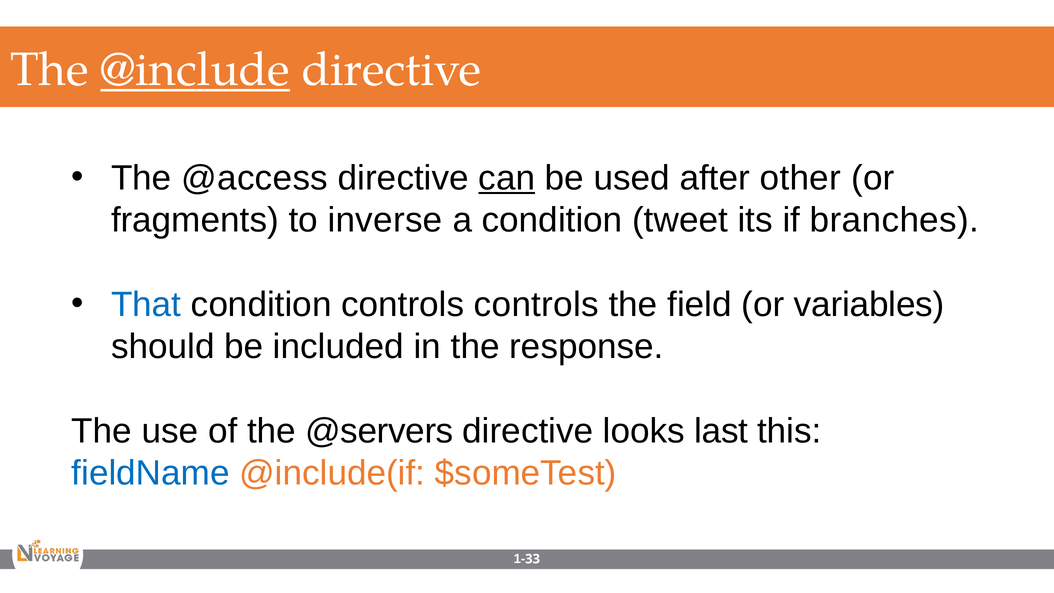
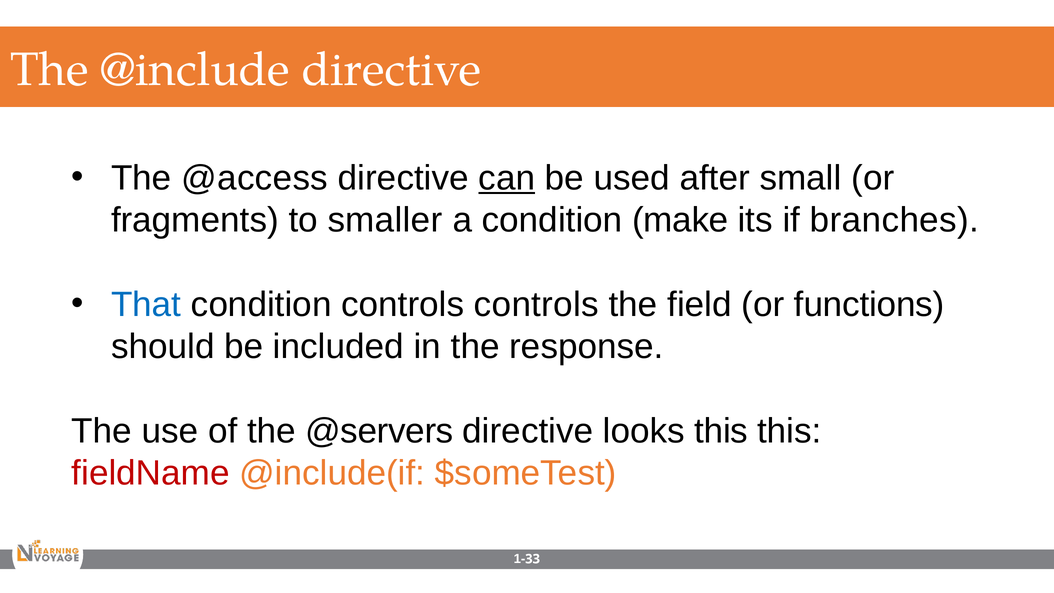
@include underline: present -> none
other: other -> small
inverse: inverse -> smaller
tweet: tweet -> make
variables: variables -> functions
looks last: last -> this
fieldName colour: blue -> red
